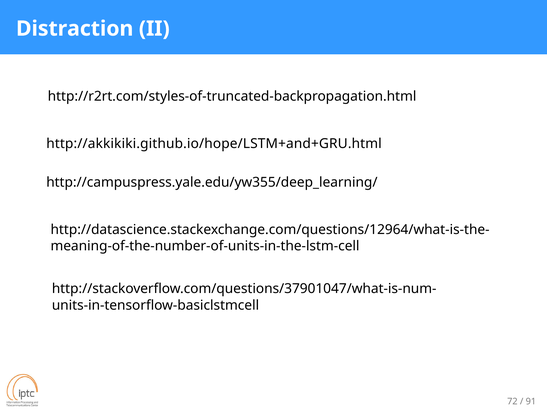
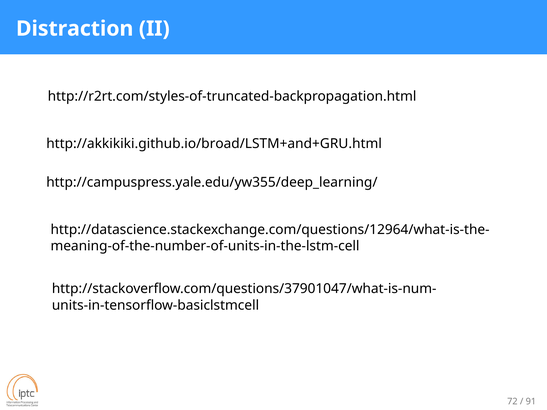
http://akkikiki.github.io/hope/LSTM+and+GRU.html: http://akkikiki.github.io/hope/LSTM+and+GRU.html -> http://akkikiki.github.io/broad/LSTM+and+GRU.html
